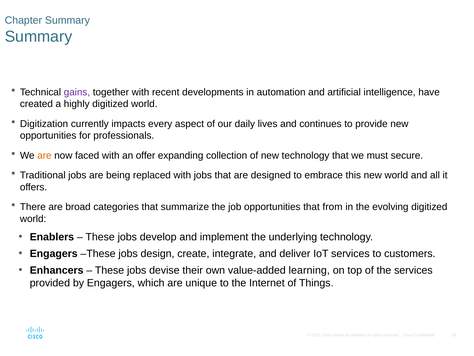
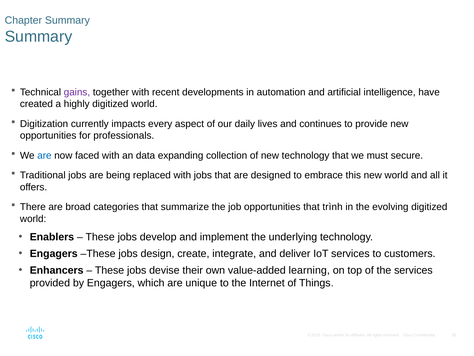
are at (44, 155) colour: orange -> blue
offer: offer -> data
from: from -> trình
